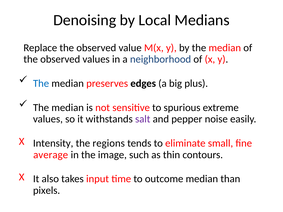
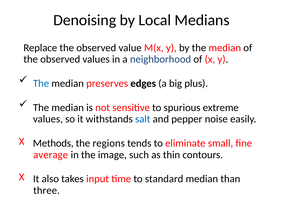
salt colour: purple -> blue
Intensity: Intensity -> Methods
outcome: outcome -> standard
pixels: pixels -> three
